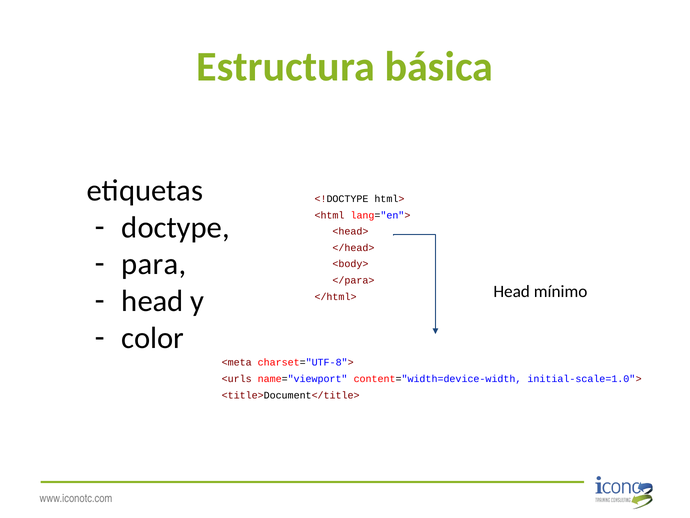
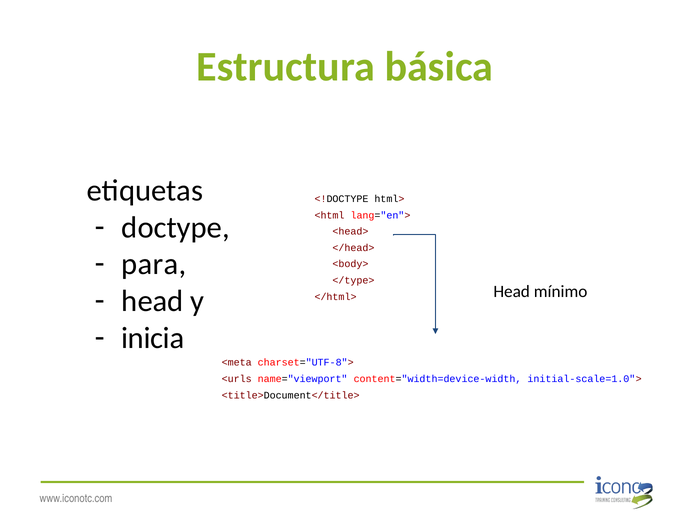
</para>: </para> -> </type>
color: color -> inicia
